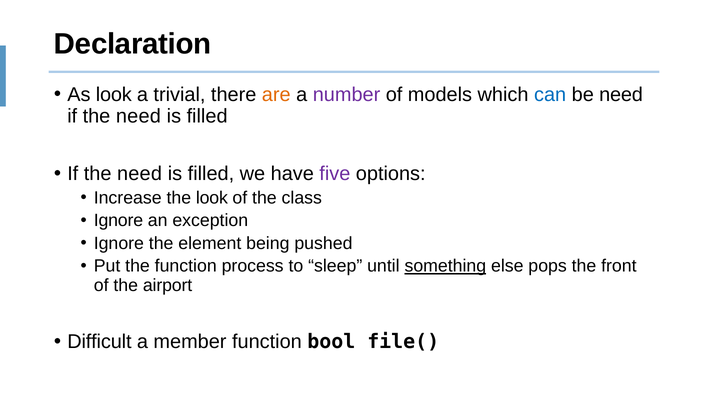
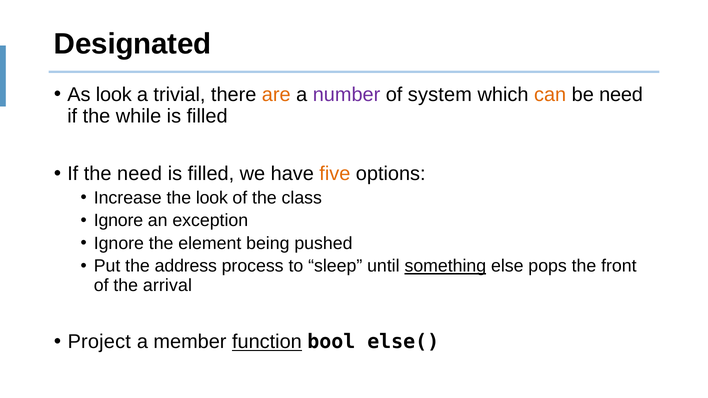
Declaration: Declaration -> Designated
models: models -> system
can colour: blue -> orange
need at (138, 116): need -> while
five colour: purple -> orange
the function: function -> address
airport: airport -> arrival
Difficult: Difficult -> Project
function at (267, 342) underline: none -> present
file(: file( -> else(
